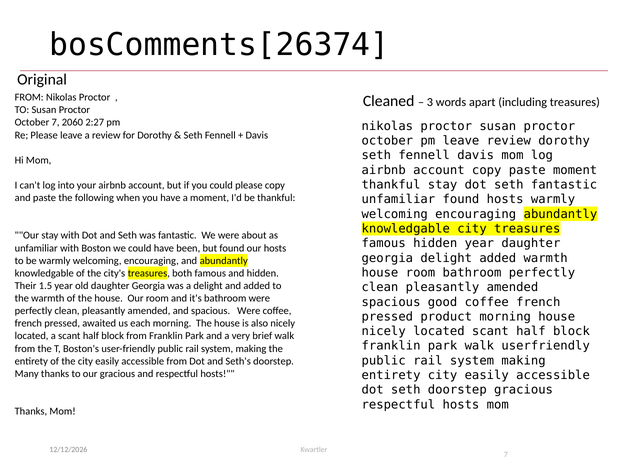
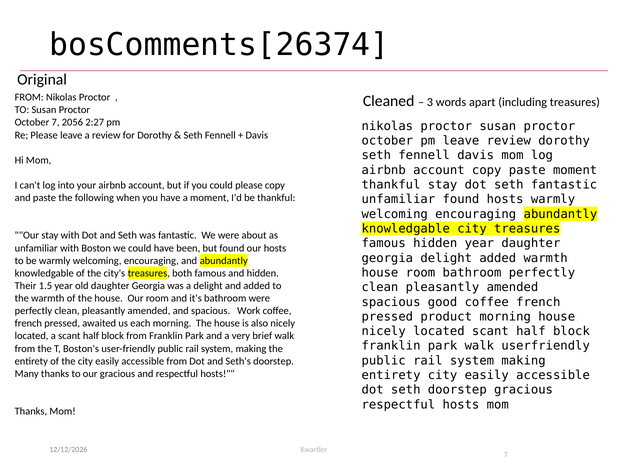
2060: 2060 -> 2056
spacious Were: Were -> Work
